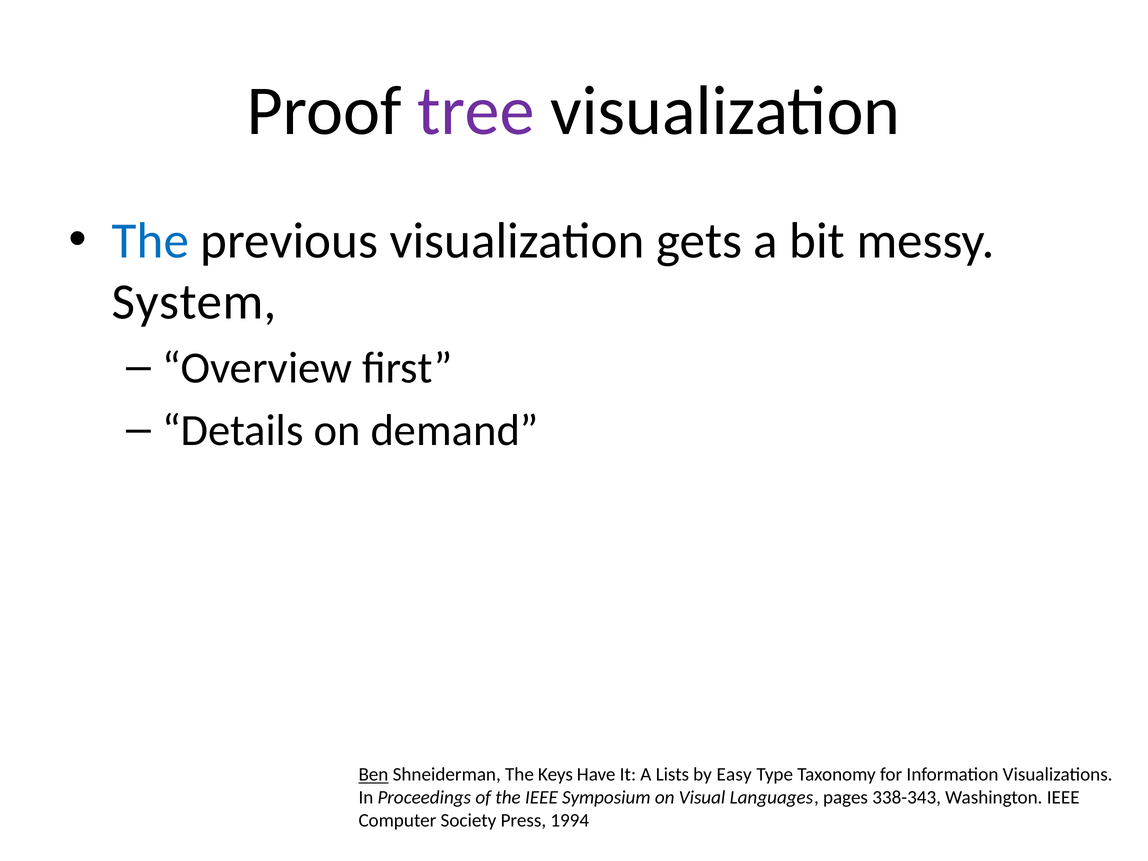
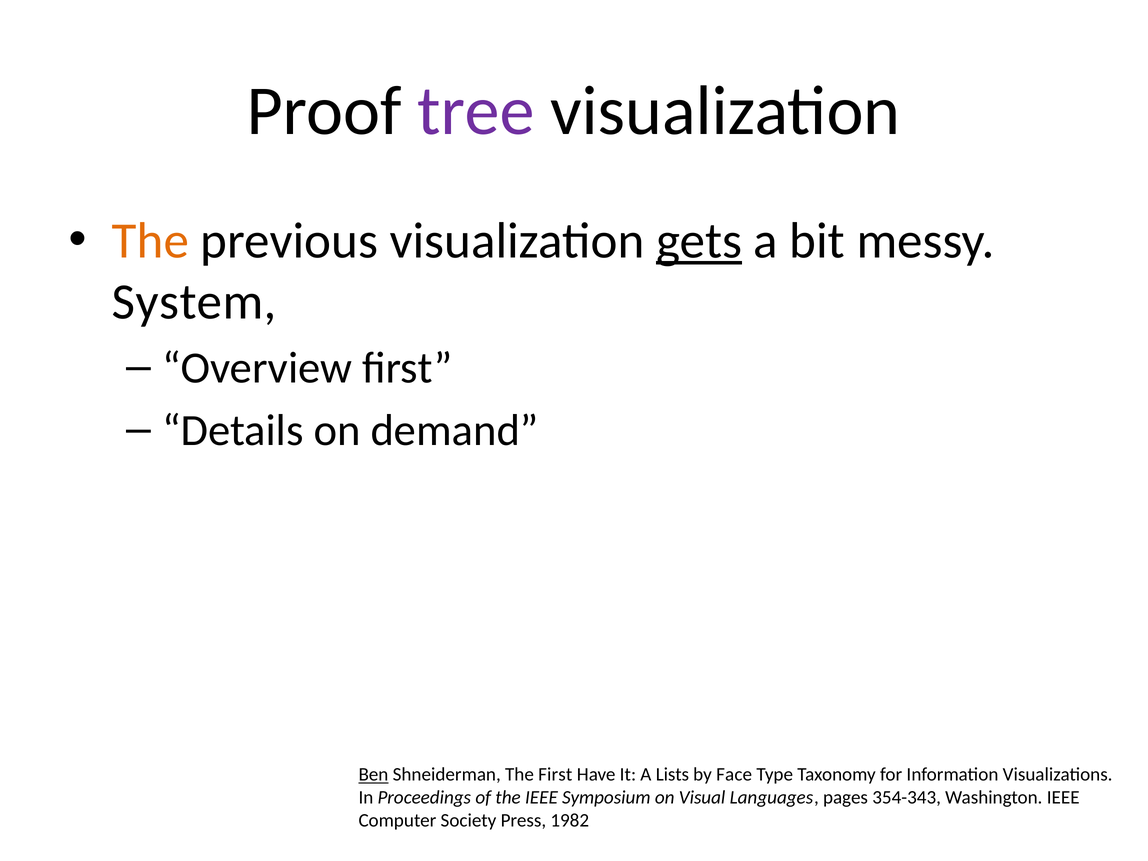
The at (150, 241) colour: blue -> orange
gets underline: none -> present
The Keys: Keys -> First
Easy: Easy -> Face
338-343: 338-343 -> 354-343
1994: 1994 -> 1982
